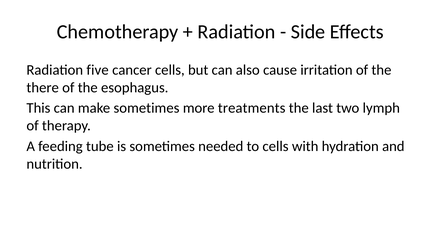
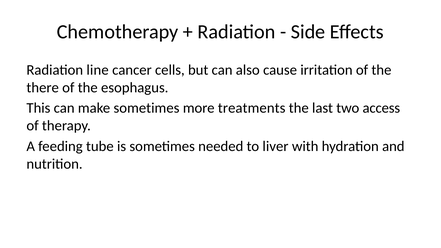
five: five -> line
lymph: lymph -> access
to cells: cells -> liver
